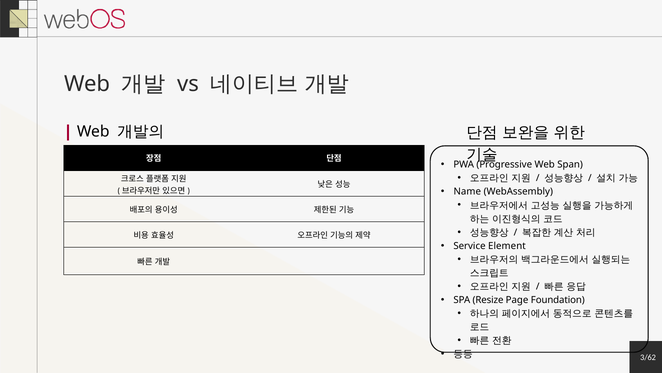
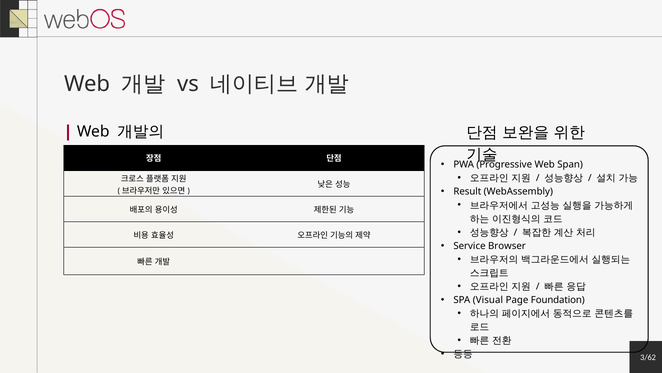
Name: Name -> Result
Element: Element -> Browser
Resize: Resize -> Visual
